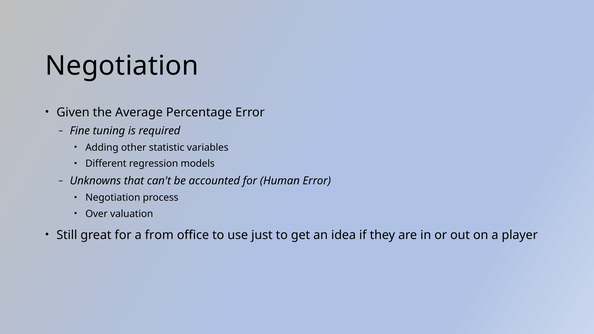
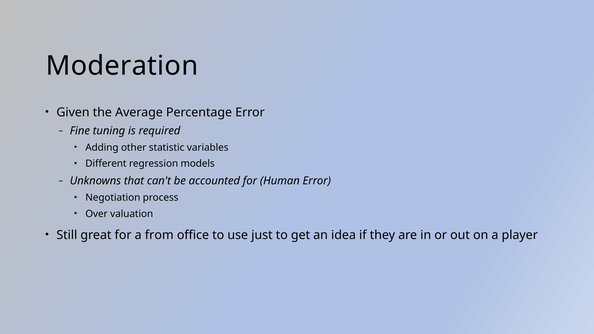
Negotiation at (122, 66): Negotiation -> Moderation
